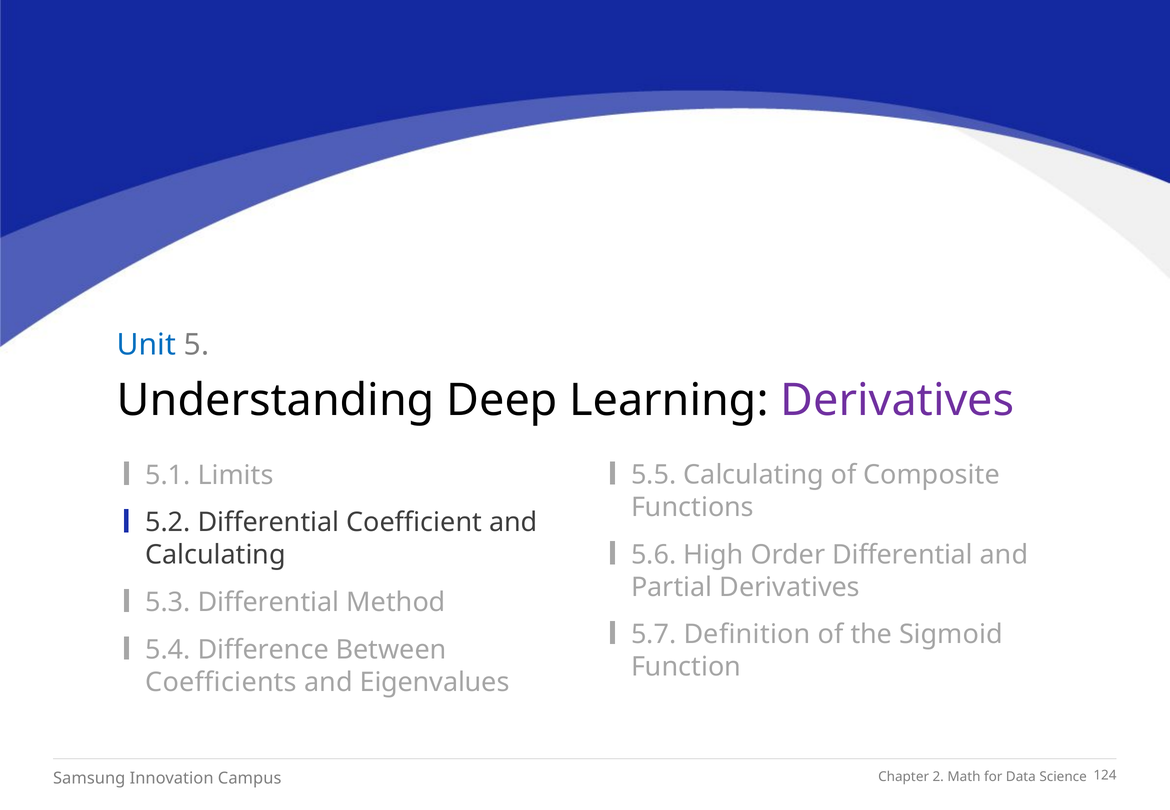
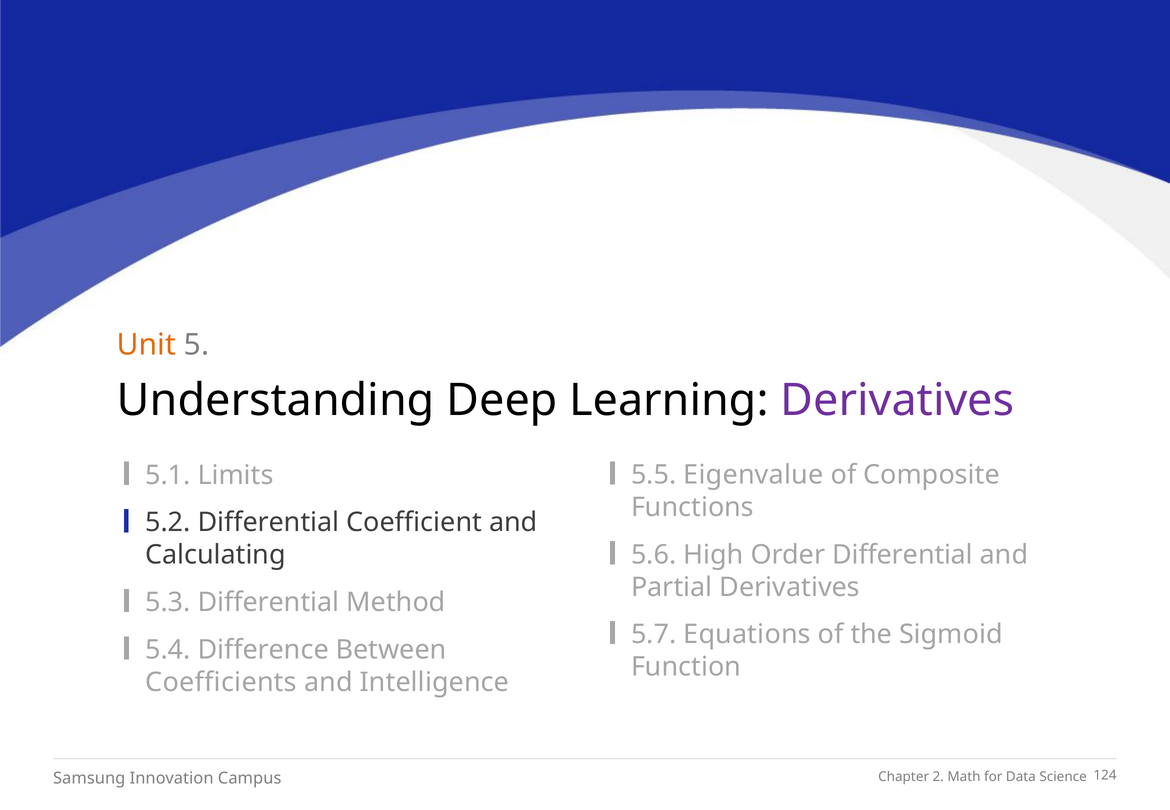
Unit colour: blue -> orange
5.5 Calculating: Calculating -> Eigenvalue
Definition: Definition -> Equations
Eigenvalues: Eigenvalues -> Intelligence
